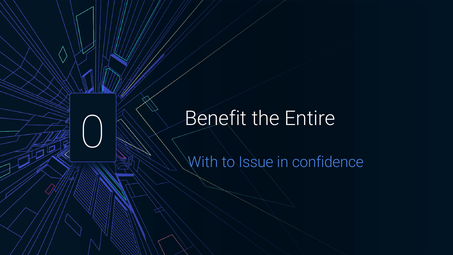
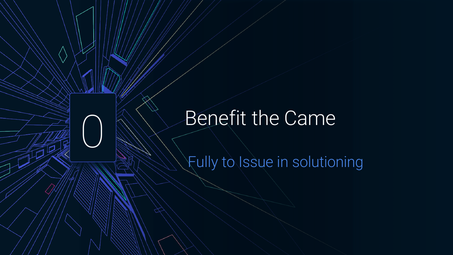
Entire: Entire -> Came
With: With -> Fully
confidence: confidence -> solutioning
